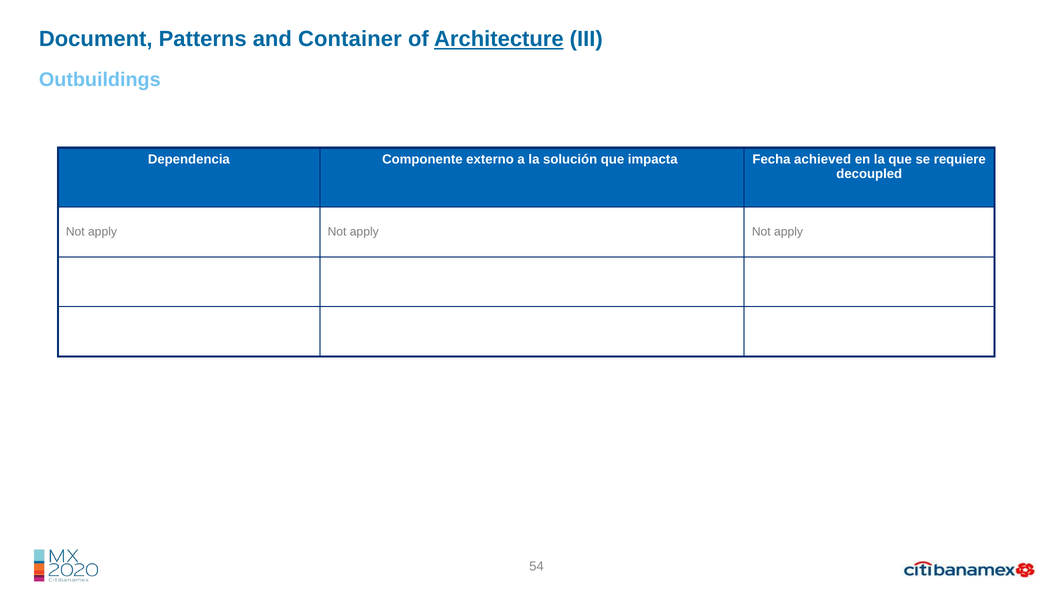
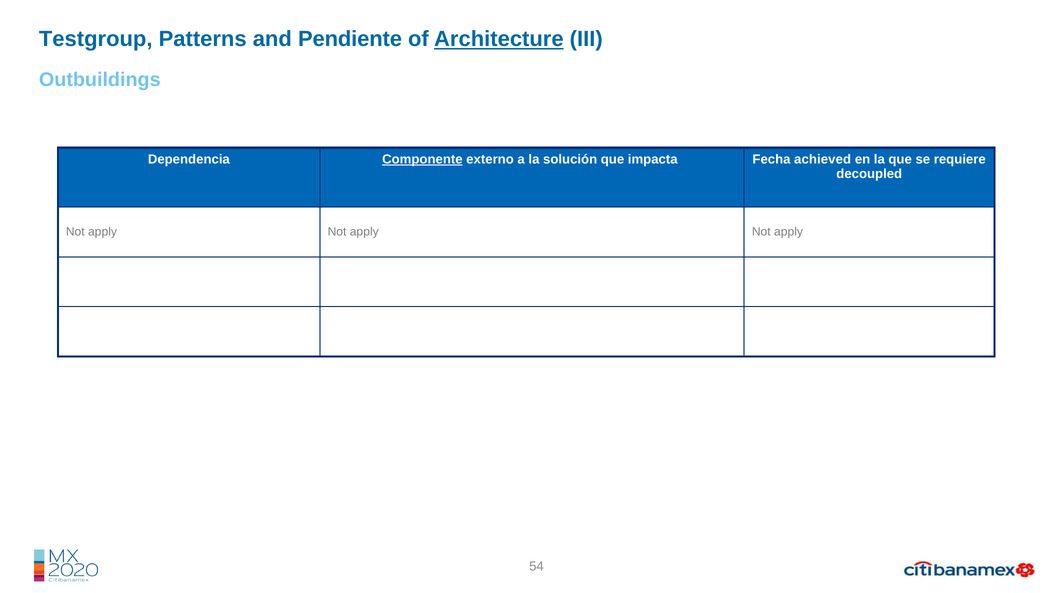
Document: Document -> Testgroup
Container: Container -> Pendiente
Componente underline: none -> present
